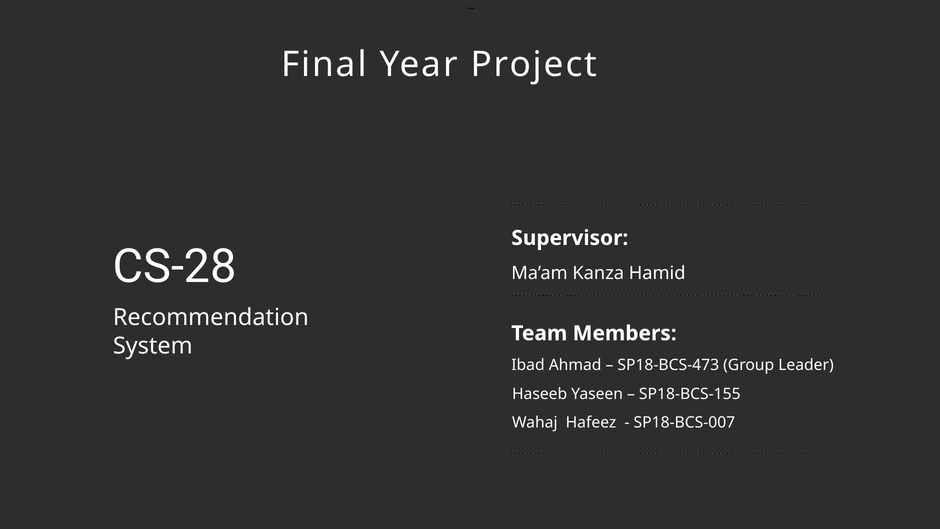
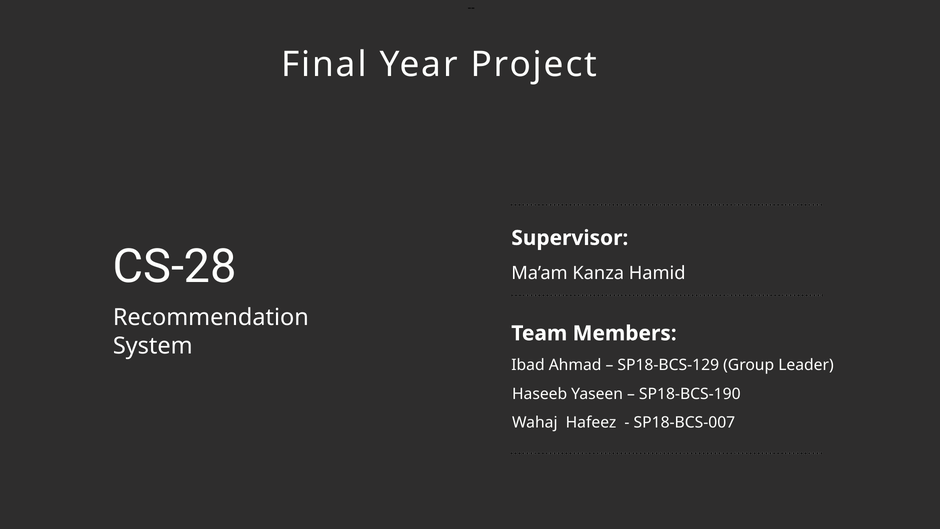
SP18-BCS-473: SP18-BCS-473 -> SP18-BCS-129
SP18-BCS-155: SP18-BCS-155 -> SP18-BCS-190
